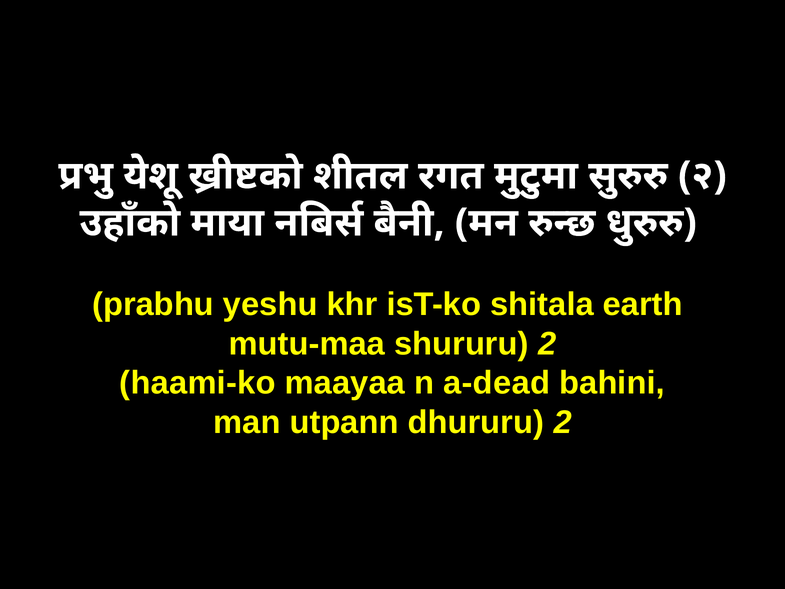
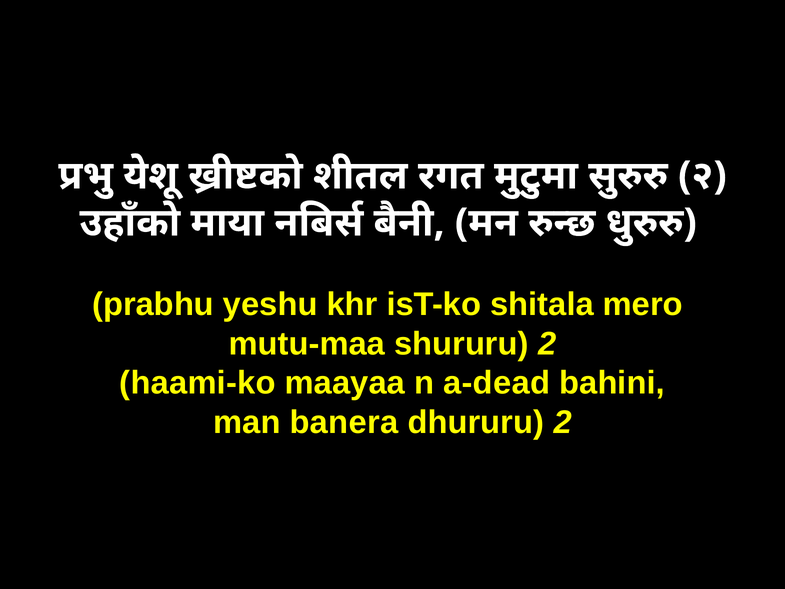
earth: earth -> mero
utpann: utpann -> banera
